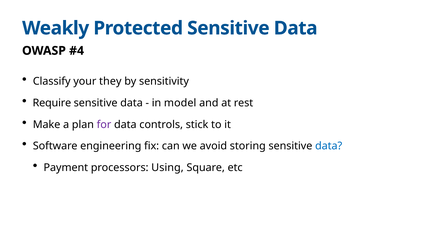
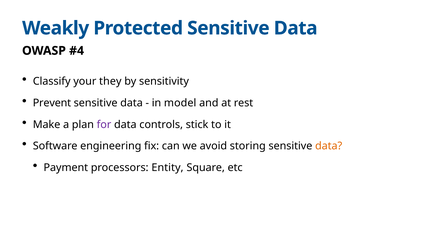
Require: Require -> Prevent
data at (329, 146) colour: blue -> orange
Using: Using -> Entity
